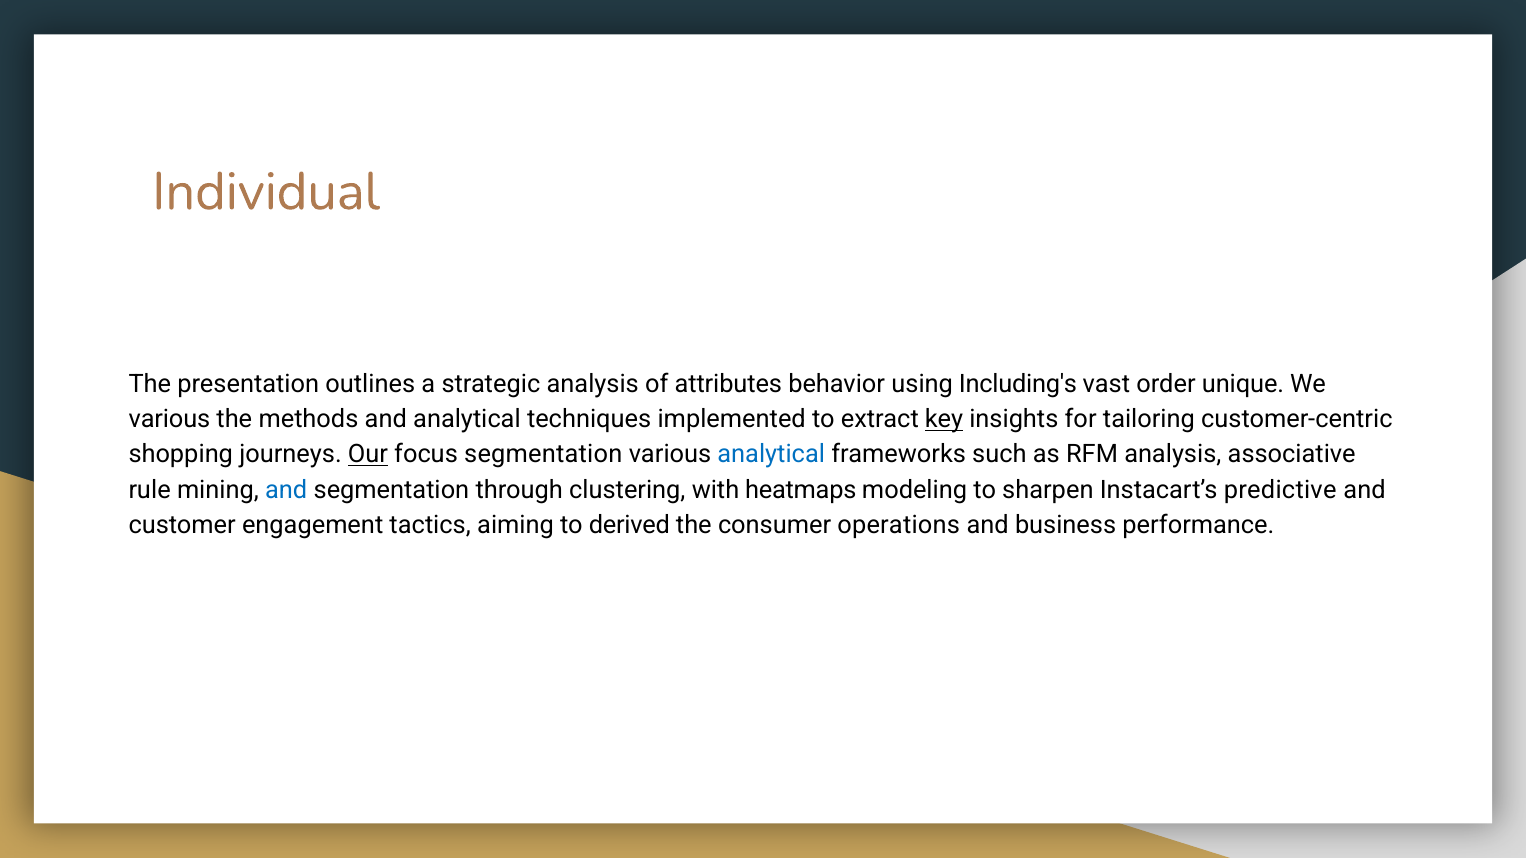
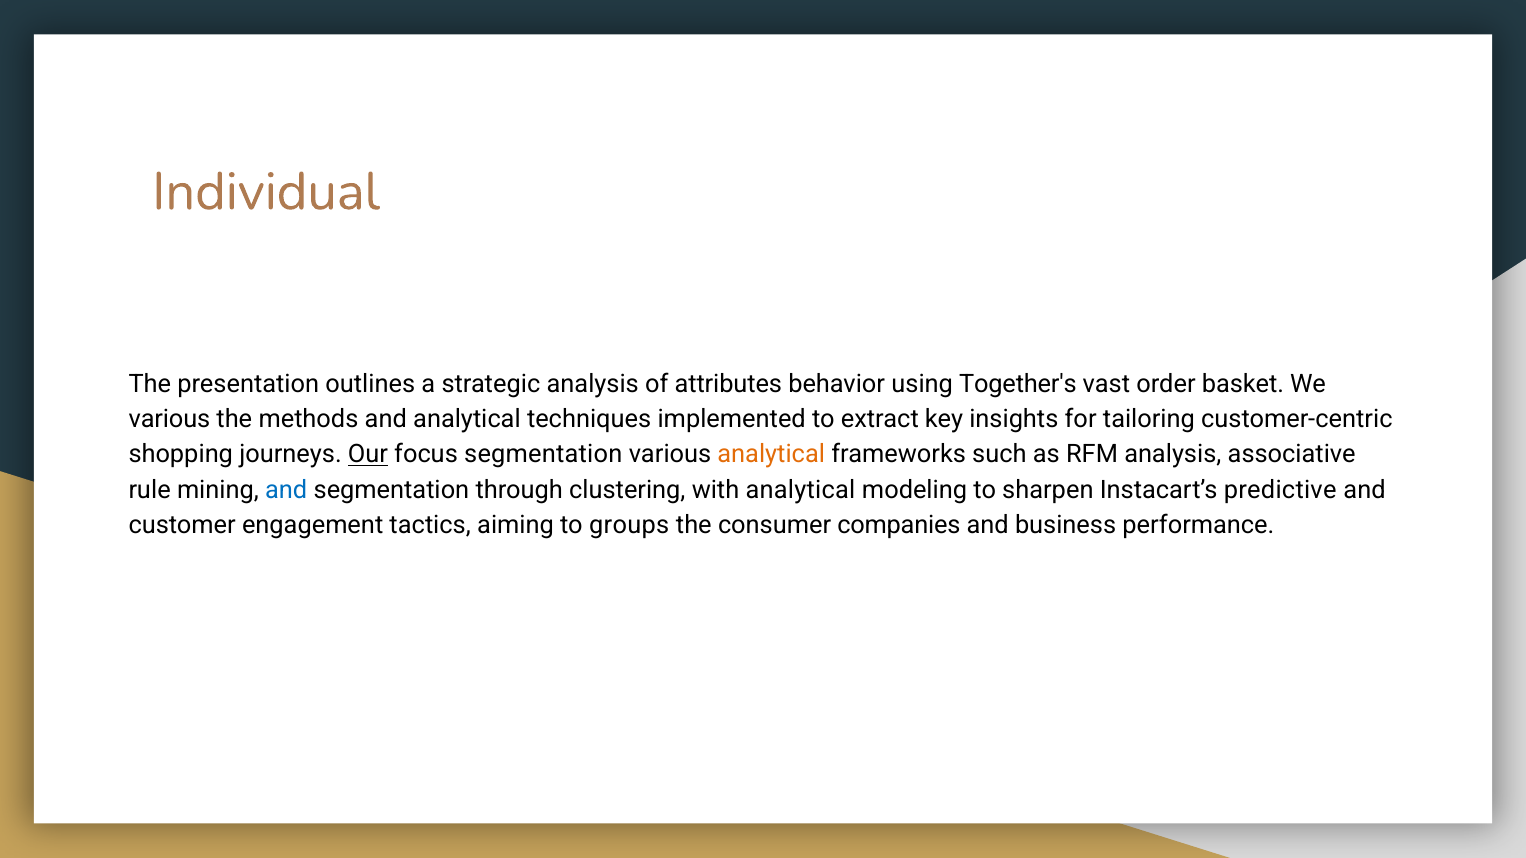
Including's: Including's -> Together's
unique: unique -> basket
key underline: present -> none
analytical at (771, 455) colour: blue -> orange
with heatmaps: heatmaps -> analytical
derived: derived -> groups
operations: operations -> companies
